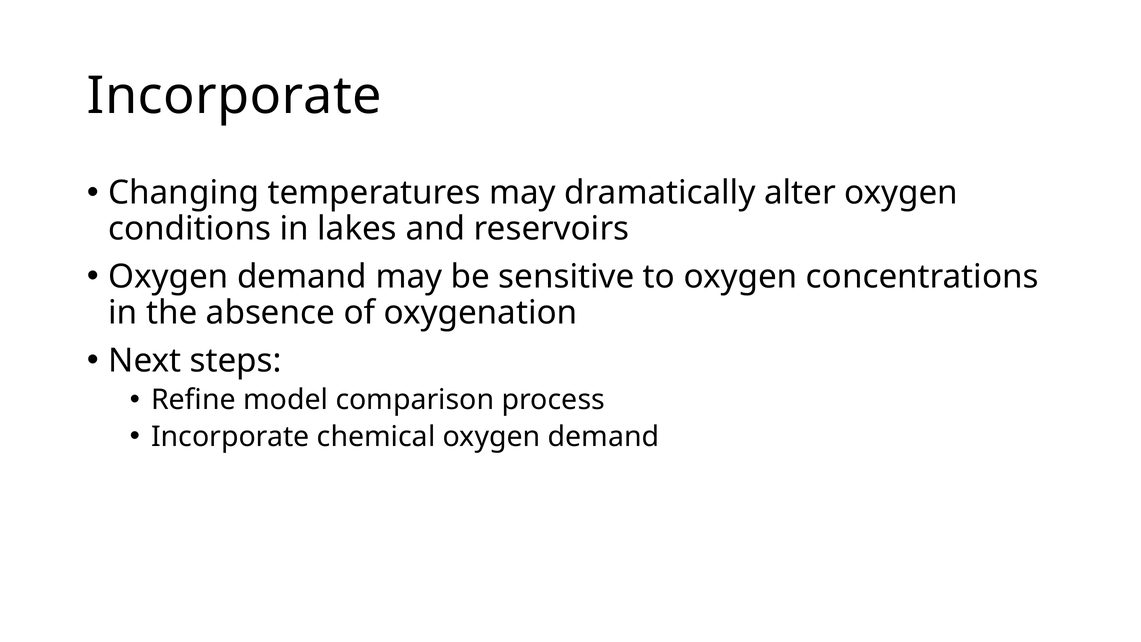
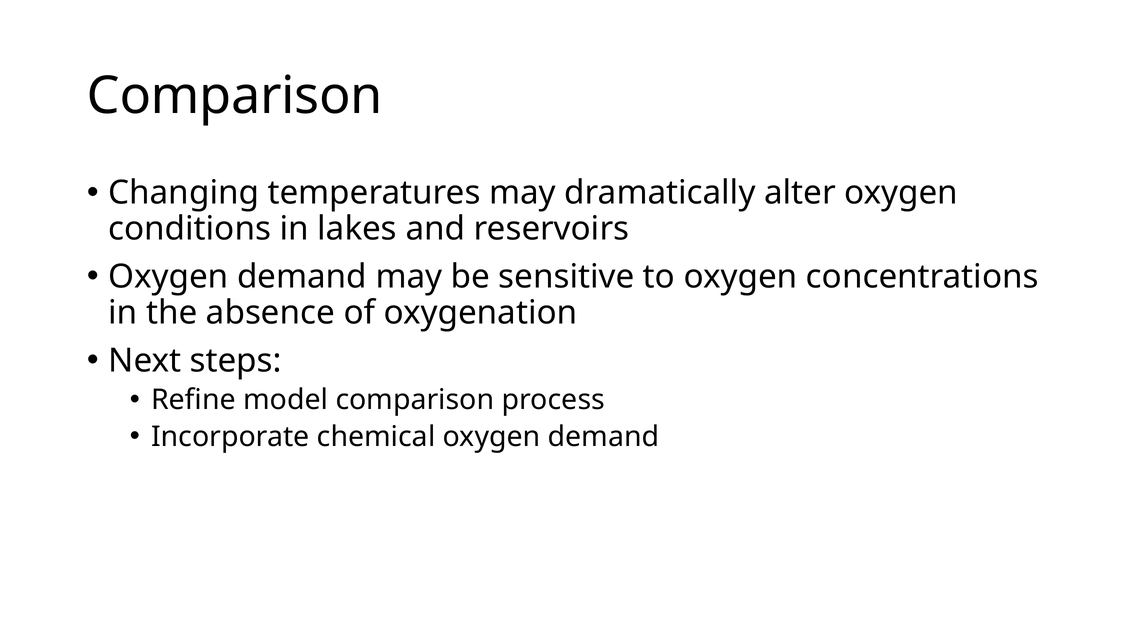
Incorporate at (234, 96): Incorporate -> Comparison
